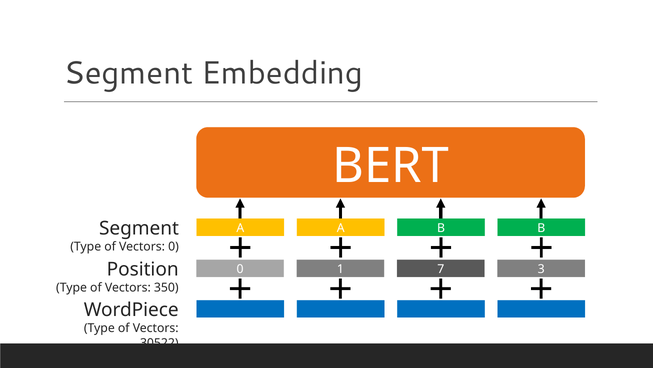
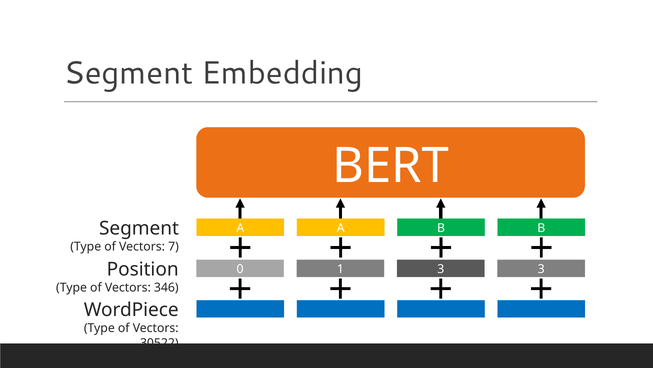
Vectors 0: 0 -> 7
1 7: 7 -> 3
350: 350 -> 346
